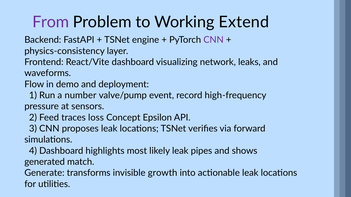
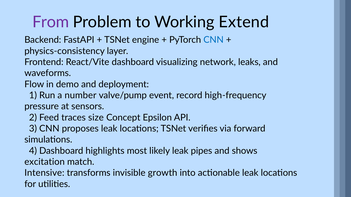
CNN at (214, 40) colour: purple -> blue
loss: loss -> size
generated: generated -> excitation
Generate: Generate -> Intensive
